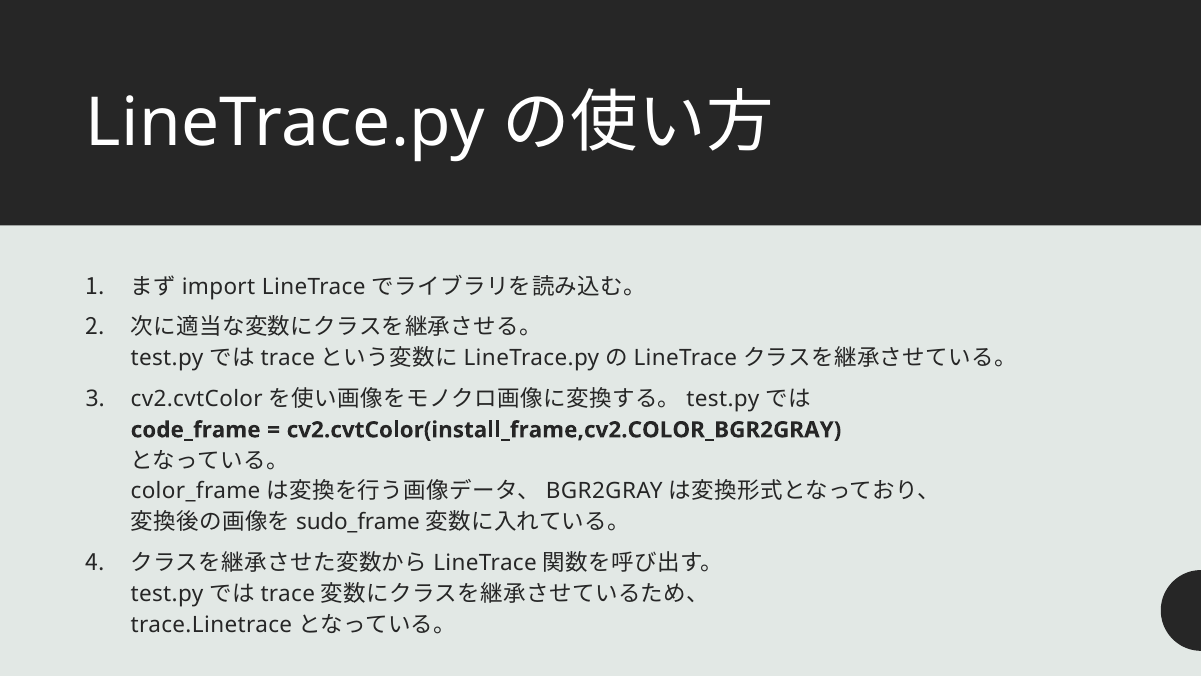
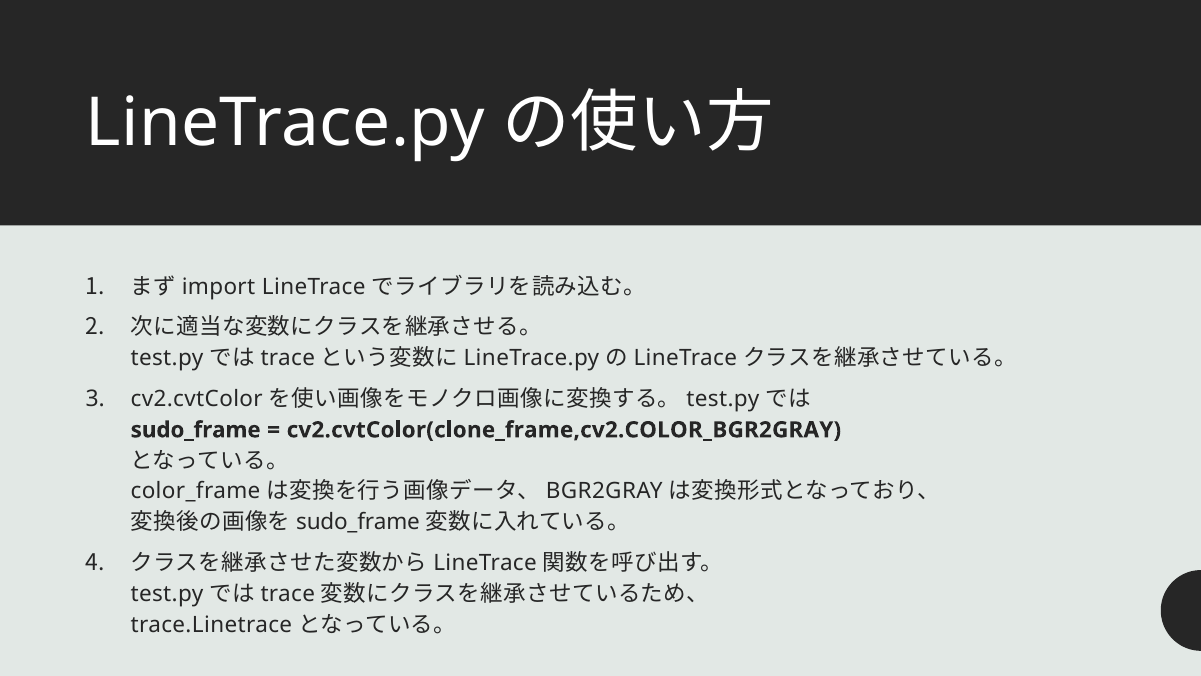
code_frame at (196, 430): code_frame -> sudo_frame
cv2.cvtColor(install_frame,cv2.COLOR_BGR2GRAY: cv2.cvtColor(install_frame,cv2.COLOR_BGR2GRAY -> cv2.cvtColor(clone_frame,cv2.COLOR_BGR2GRAY
